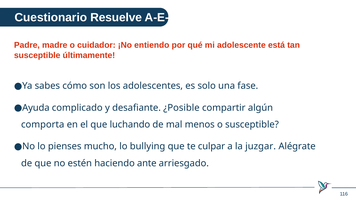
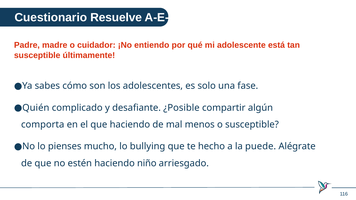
Ayuda: Ayuda -> Quién
que luchando: luchando -> haciendo
culpar: culpar -> hecho
juzgar: juzgar -> puede
ante: ante -> niño
